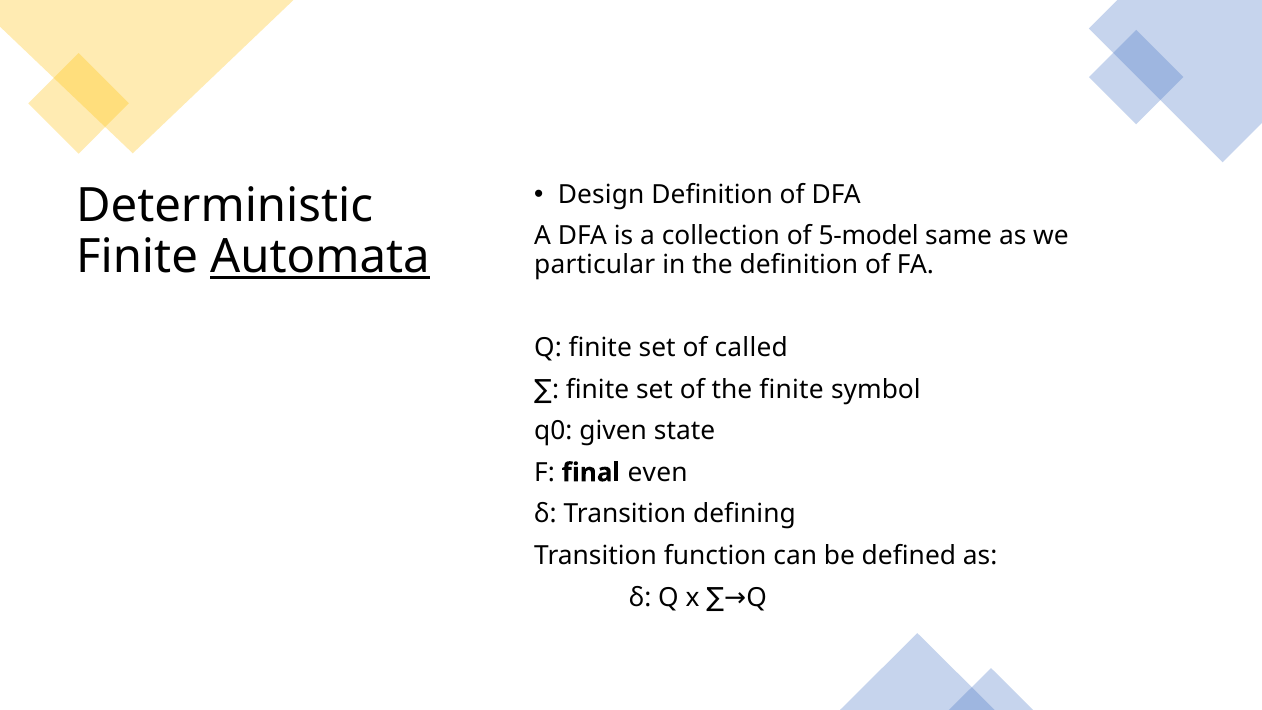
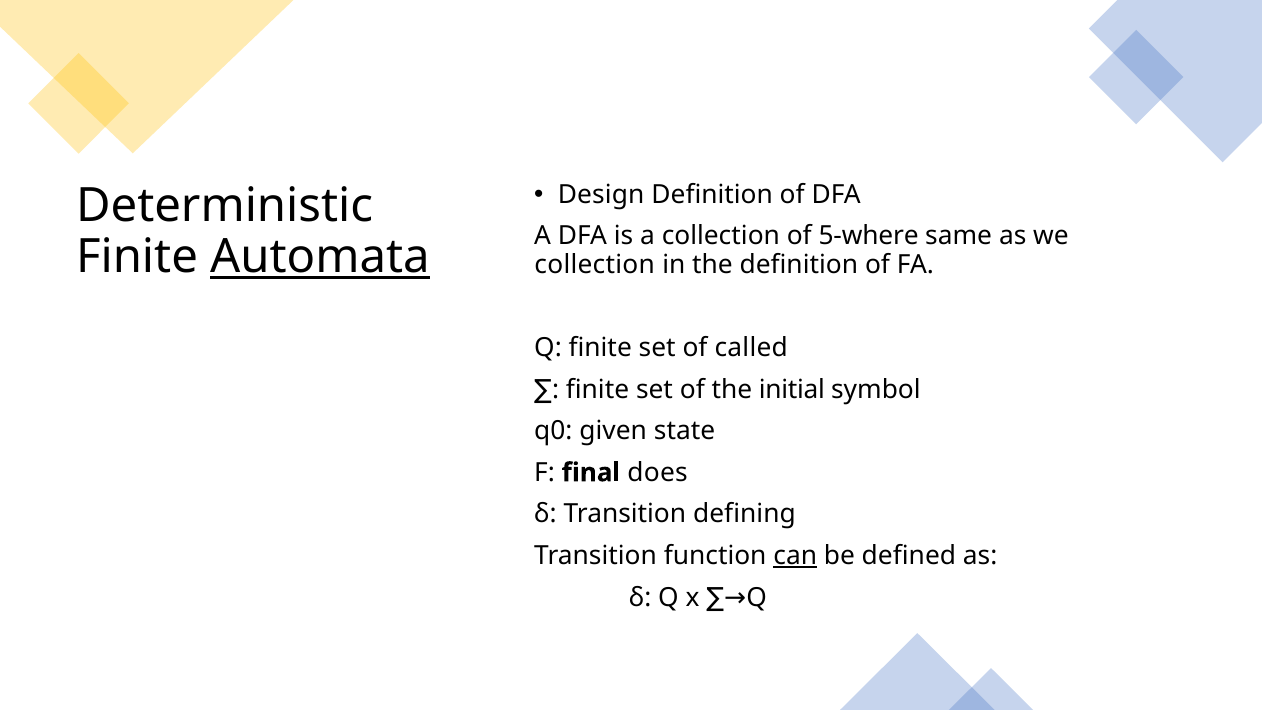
5-model: 5-model -> 5-where
particular at (595, 265): particular -> collection
the finite: finite -> initial
even: even -> does
can underline: none -> present
